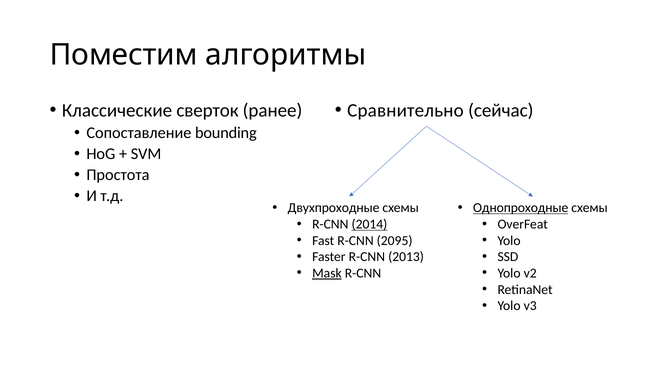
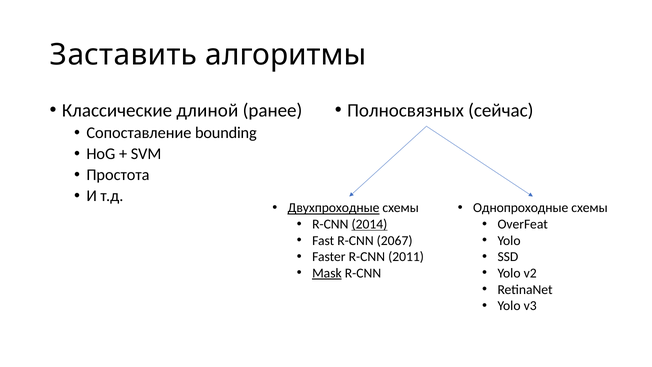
Поместим: Поместим -> Заставить
сверток: сверток -> длиной
Сравнительно: Сравнительно -> Полносвязных
Двухпроходные underline: none -> present
Однопроходные underline: present -> none
2095: 2095 -> 2067
2013: 2013 -> 2011
